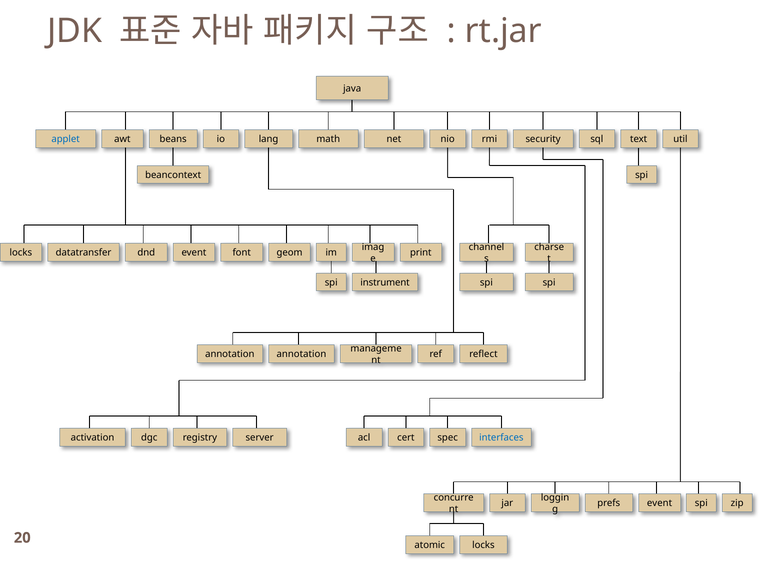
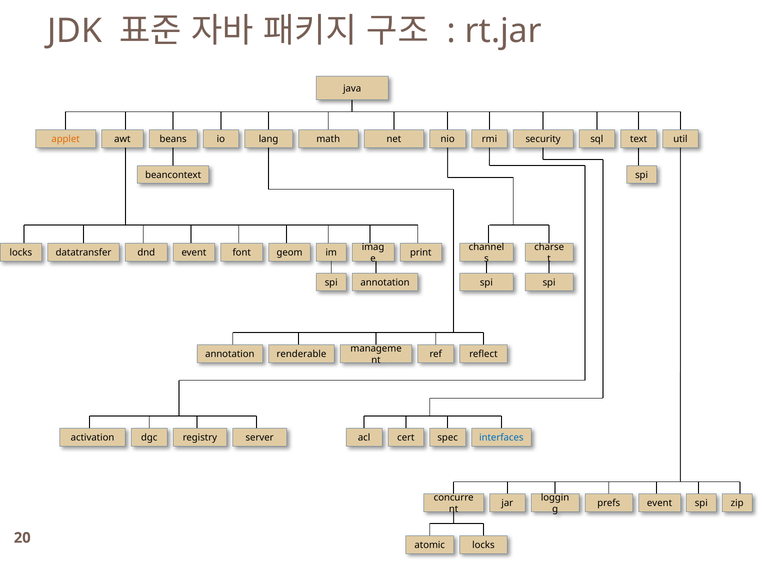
applet colour: blue -> orange
instrument at (385, 283): instrument -> annotation
annotation annotation: annotation -> renderable
